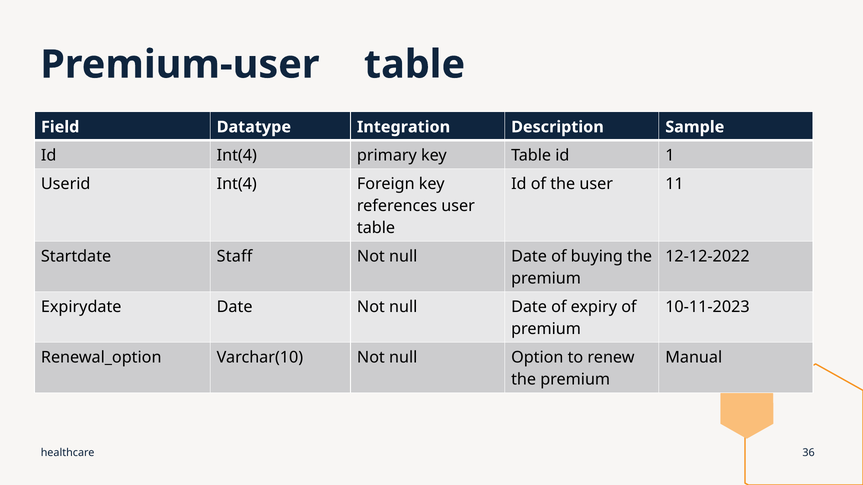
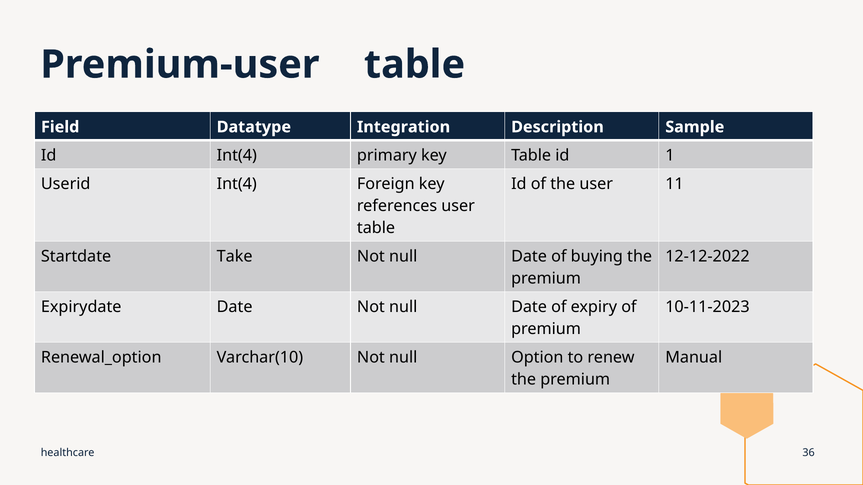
Staff: Staff -> Take
